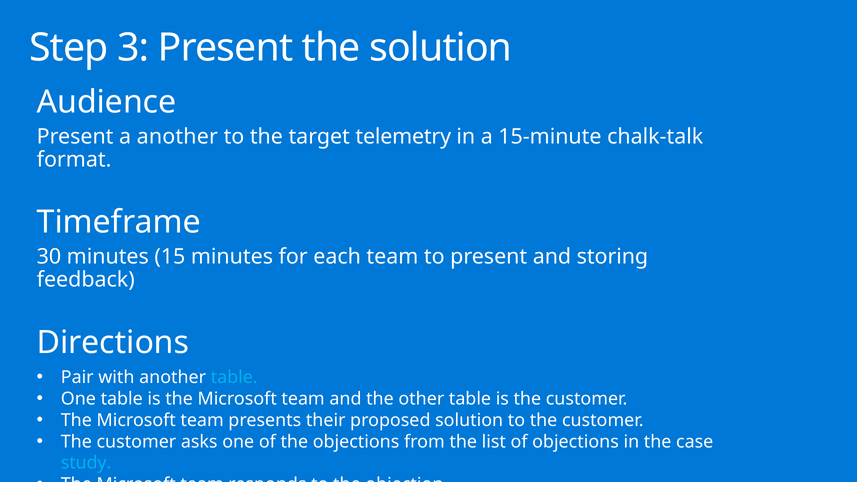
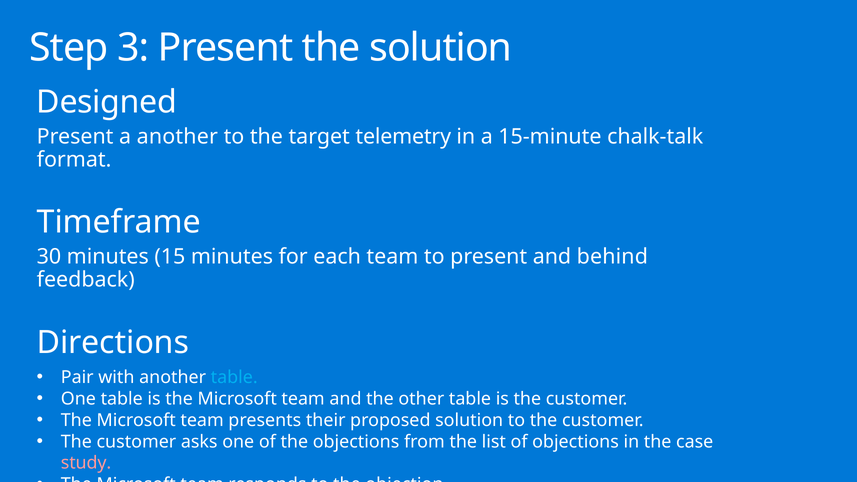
Audience: Audience -> Designed
storing: storing -> behind
study colour: light blue -> pink
